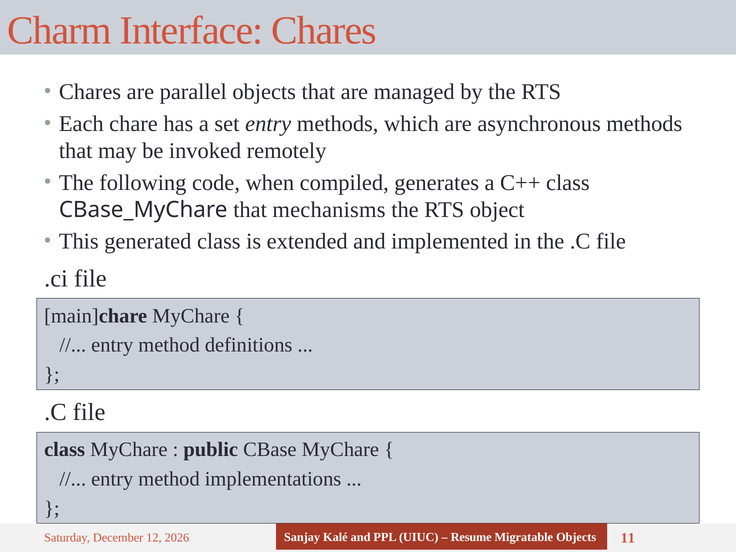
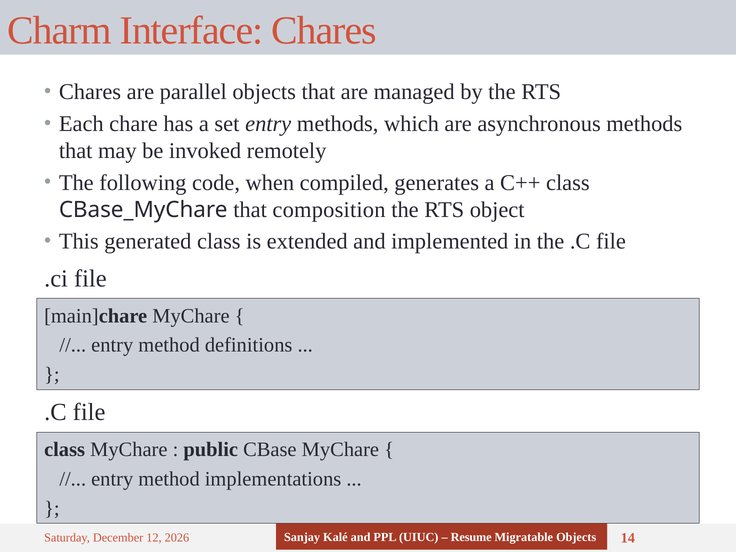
mechanisms: mechanisms -> composition
11: 11 -> 14
